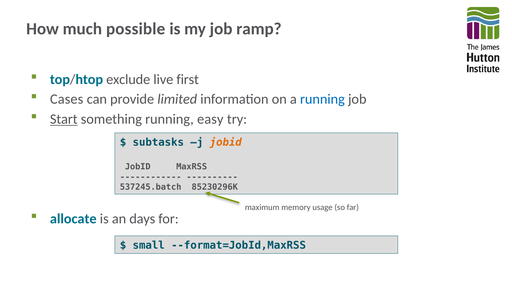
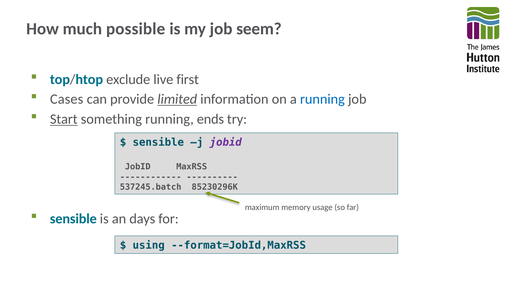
ramp: ramp -> seem
limited underline: none -> present
easy: easy -> ends
subtasks at (158, 142): subtasks -> sensible
jobid at (226, 142) colour: orange -> purple
allocate at (73, 219): allocate -> sensible
small: small -> using
